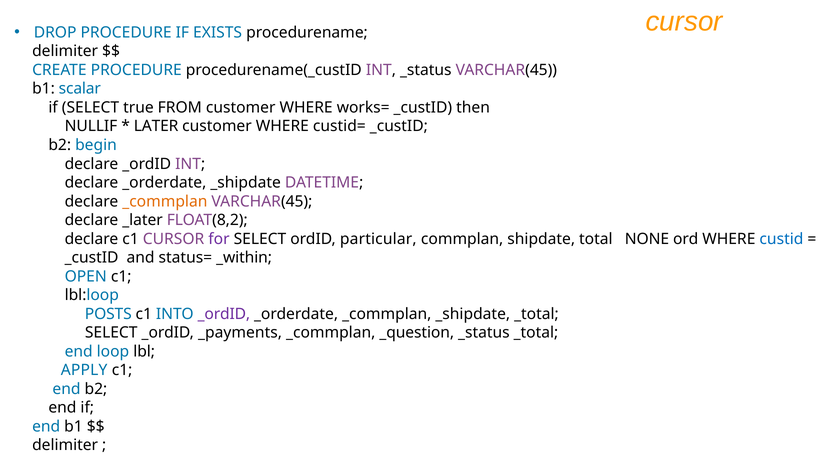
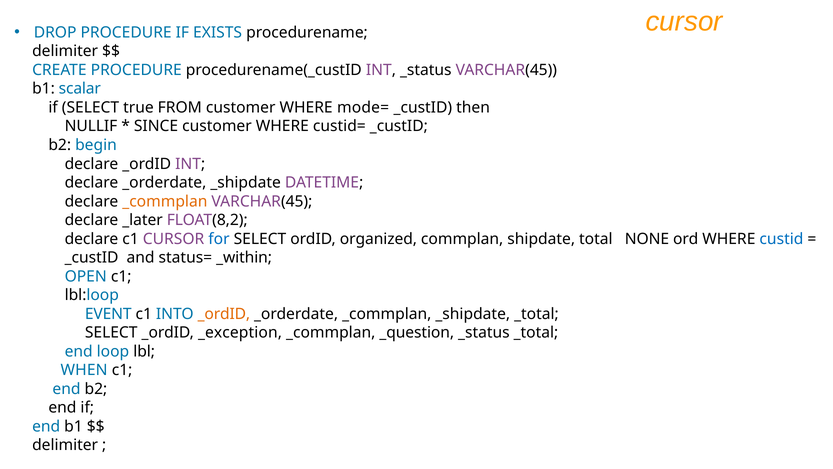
works=: works= -> mode=
LATER: LATER -> SINCE
for colour: purple -> blue
particular: particular -> organized
POSTS: POSTS -> EVENT
_ordID at (224, 314) colour: purple -> orange
_payments: _payments -> _exception
APPLY: APPLY -> WHEN
